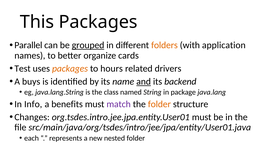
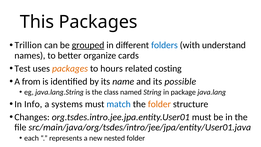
Parallel: Parallel -> Trillion
folders colour: orange -> blue
application: application -> understand
drivers: drivers -> costing
buys: buys -> from
and underline: present -> none
backend: backend -> possible
benefits: benefits -> systems
match colour: purple -> blue
